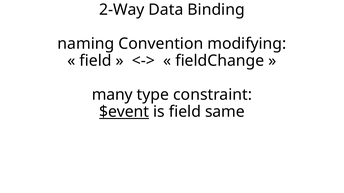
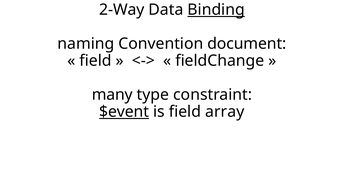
Binding underline: none -> present
modifying: modifying -> document
same: same -> array
